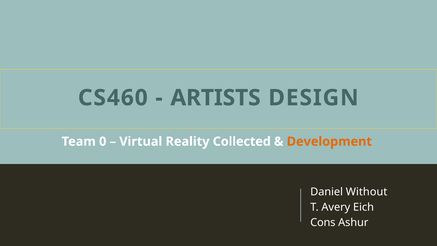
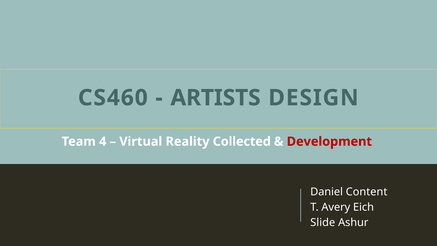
0: 0 -> 4
Development colour: orange -> red
Without: Without -> Content
Cons: Cons -> Slide
